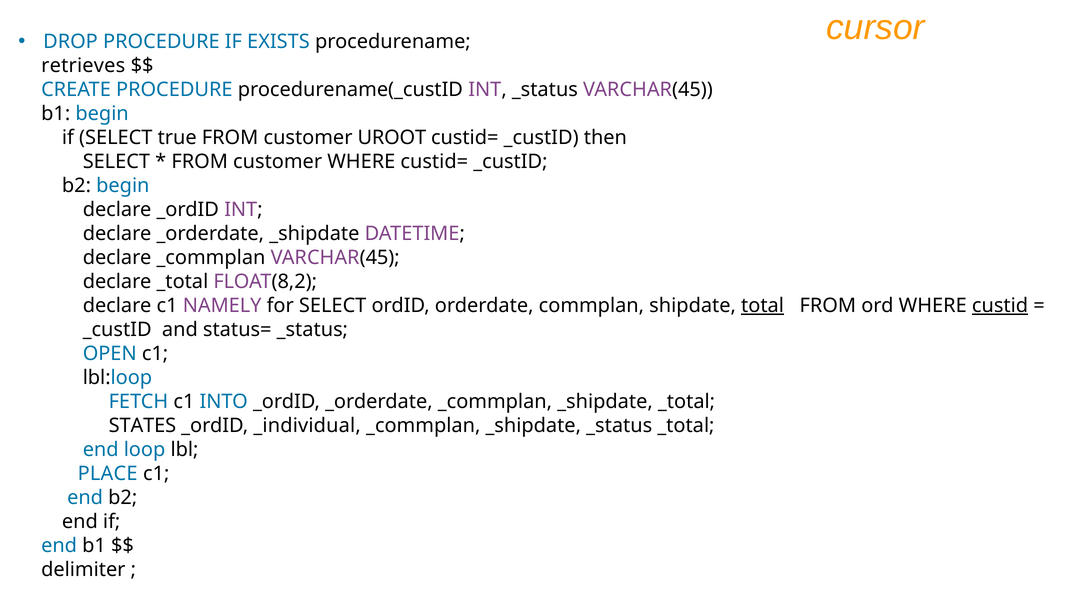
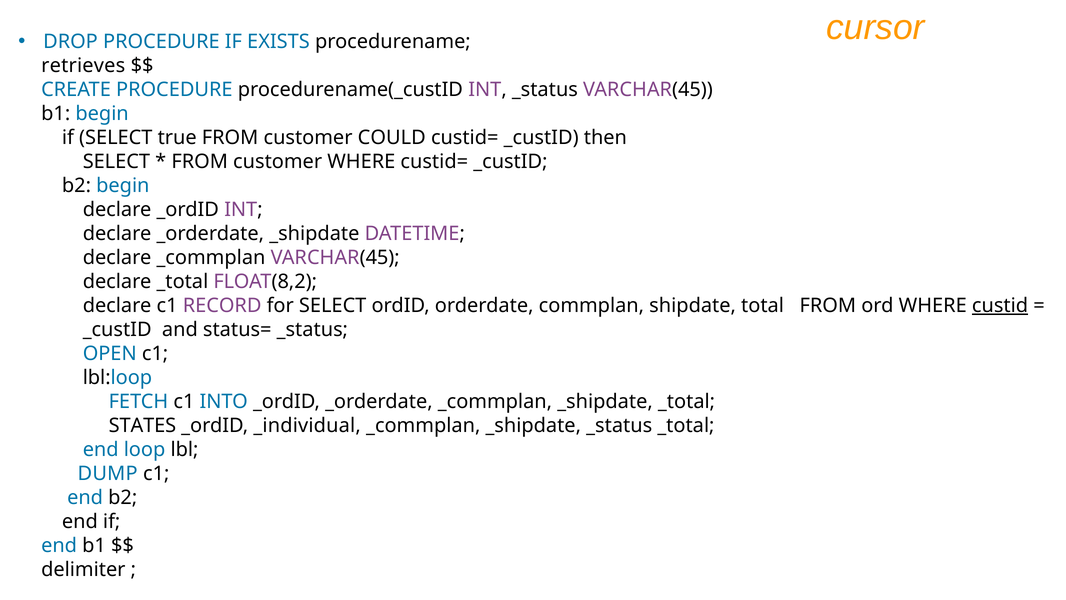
UROOT: UROOT -> COULD
NAMELY: NAMELY -> RECORD
total underline: present -> none
PLACE: PLACE -> DUMP
